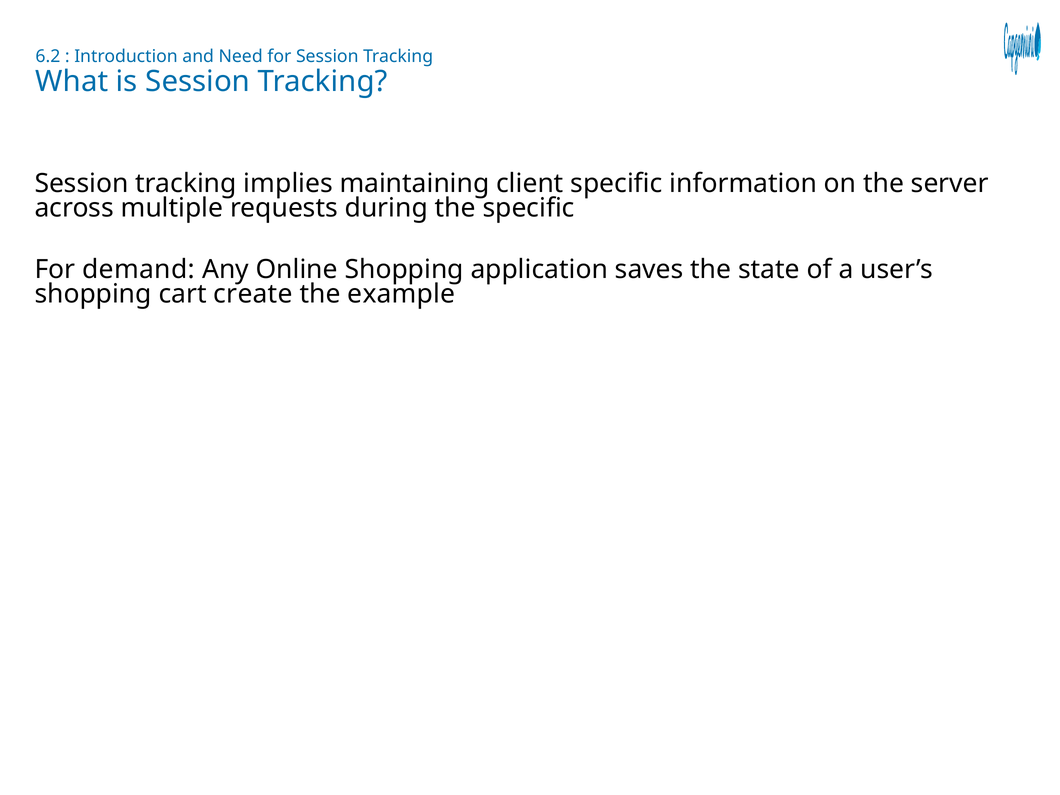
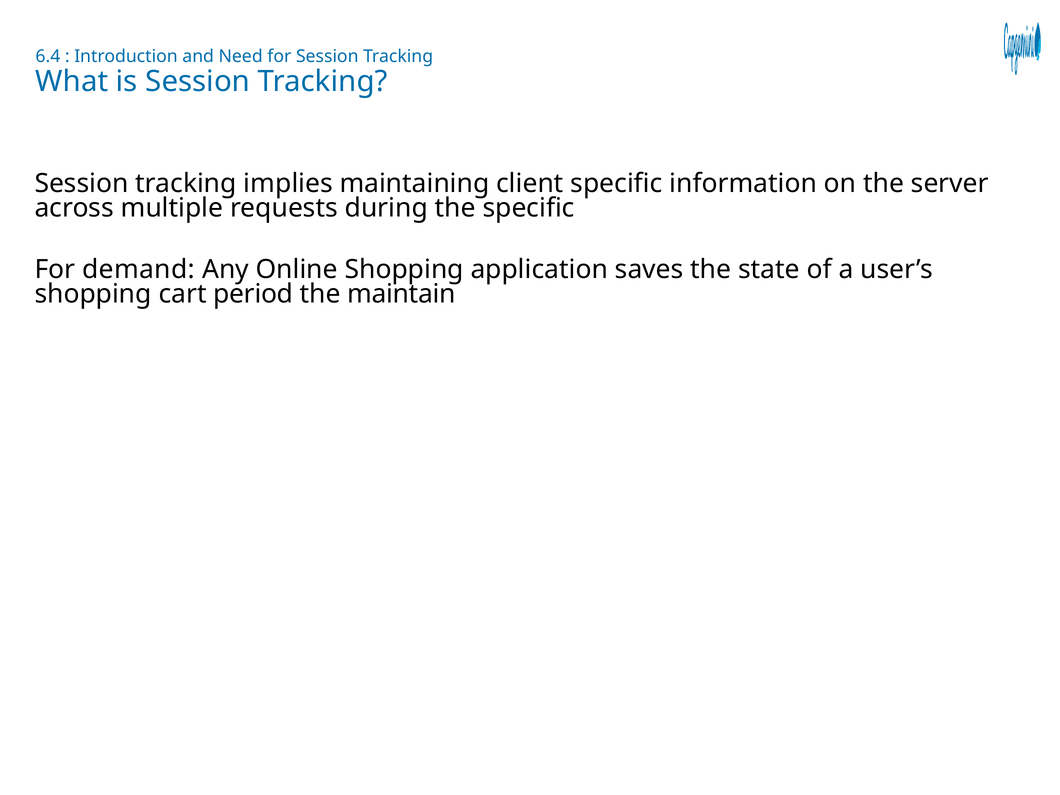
6.2: 6.2 -> 6.4
create: create -> period
example: example -> maintain
